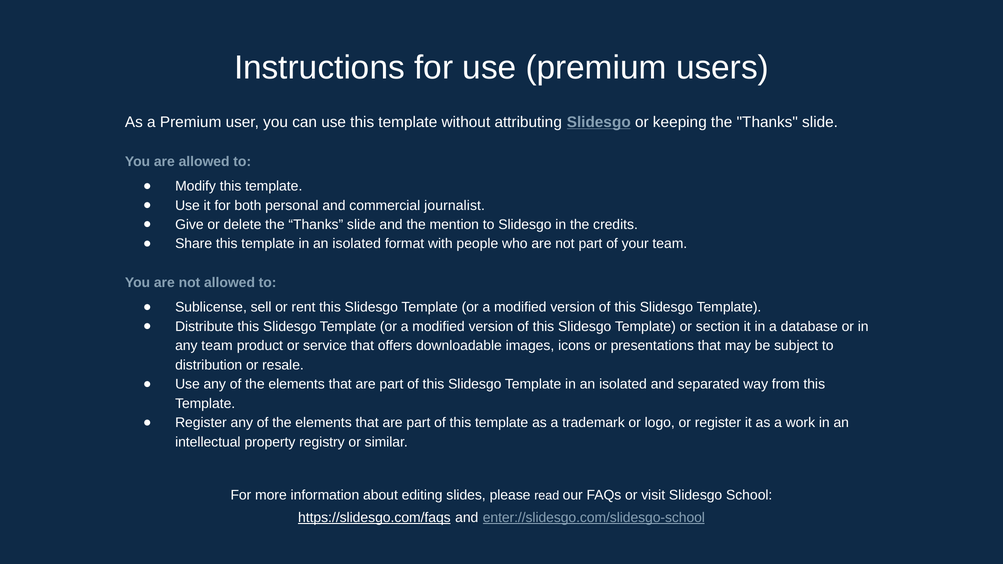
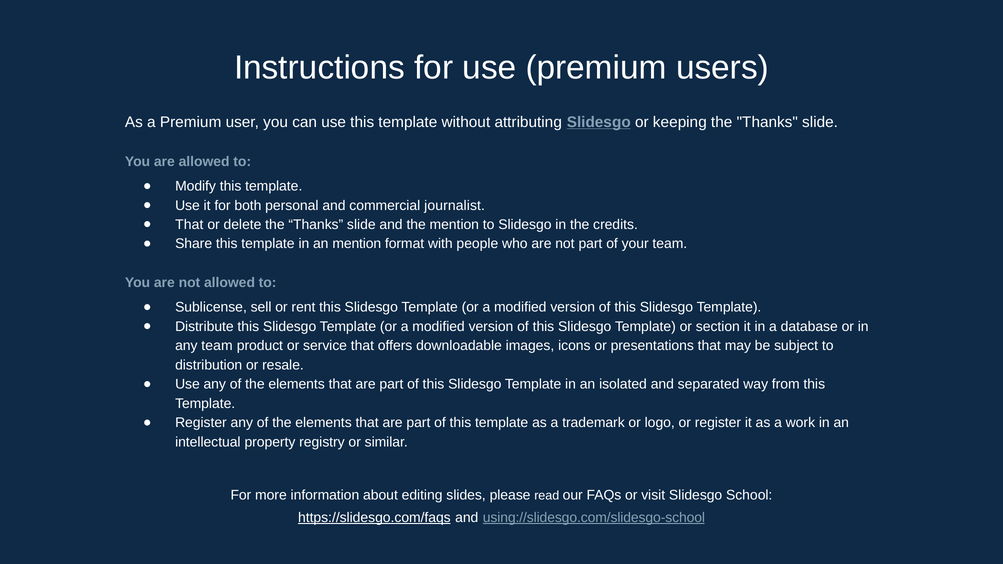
Give at (189, 225): Give -> That
isolated at (357, 244): isolated -> mention
enter://slidesgo.com/slidesgo-school: enter://slidesgo.com/slidesgo-school -> using://slidesgo.com/slidesgo-school
